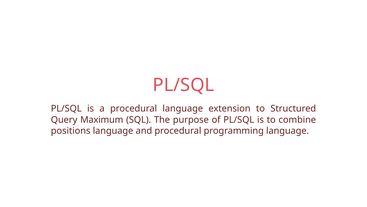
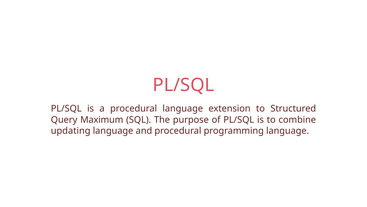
positions: positions -> updating
